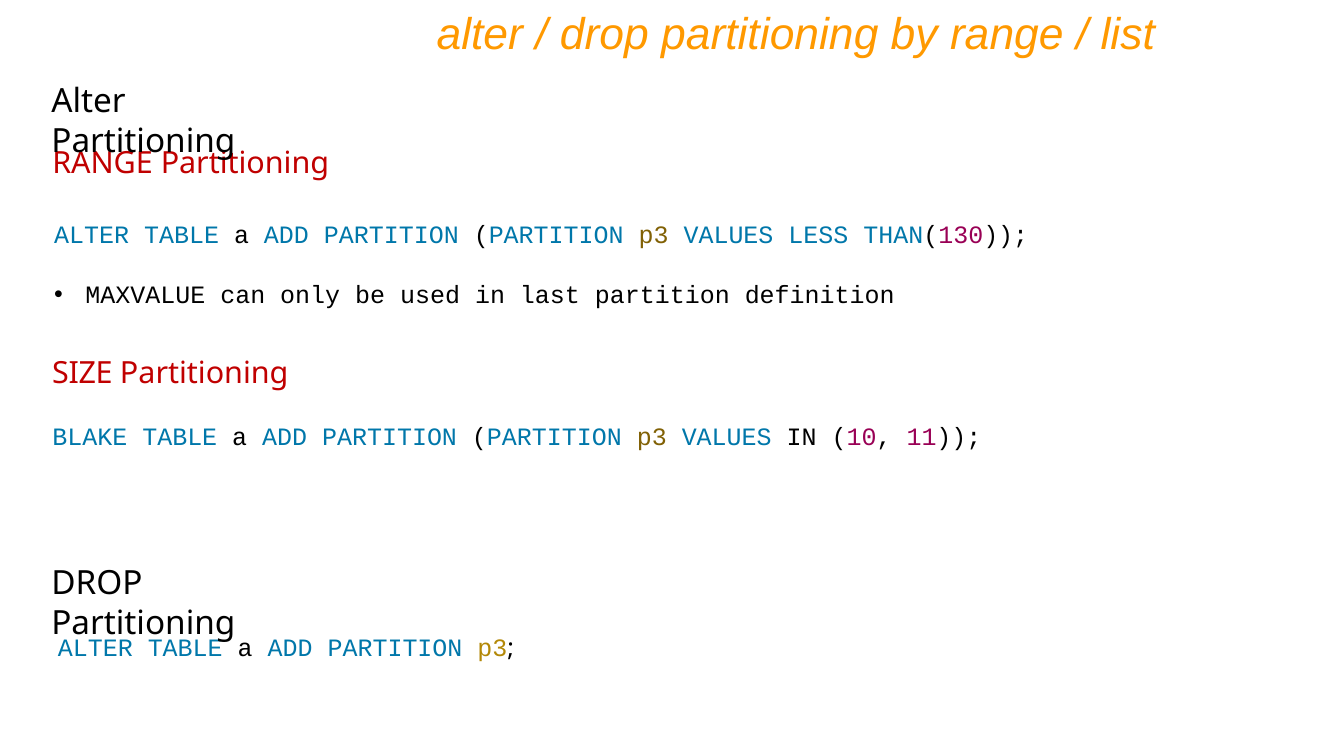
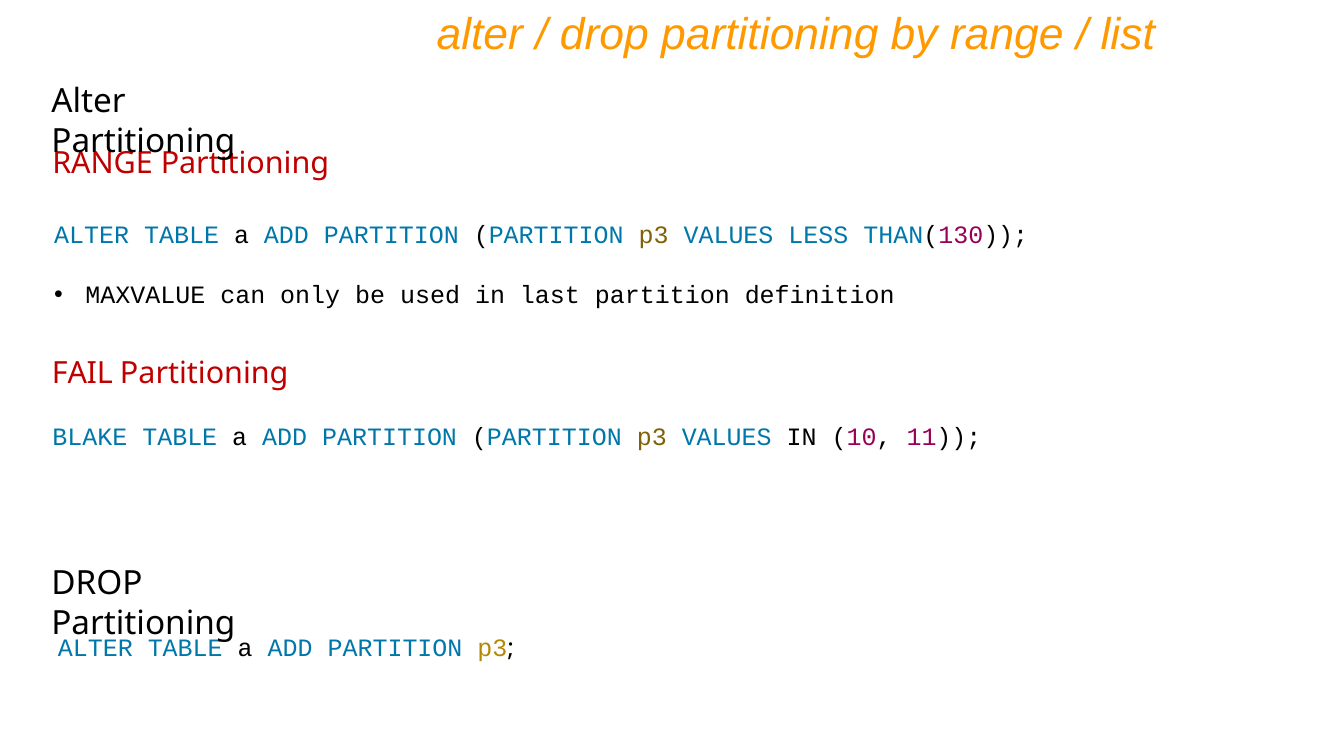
SIZE: SIZE -> FAIL
